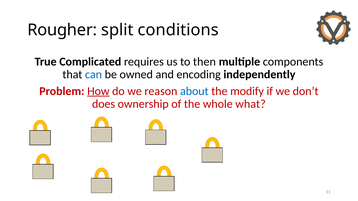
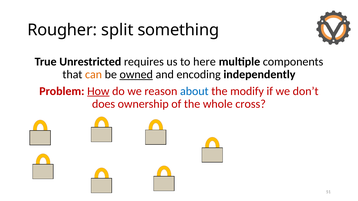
conditions: conditions -> something
Complicated: Complicated -> Unrestricted
then: then -> here
can colour: blue -> orange
owned underline: none -> present
what: what -> cross
